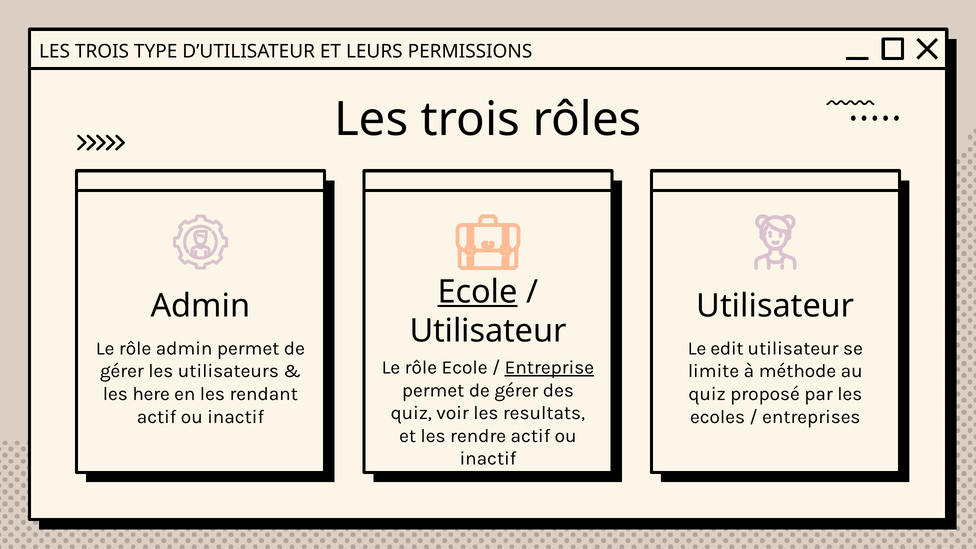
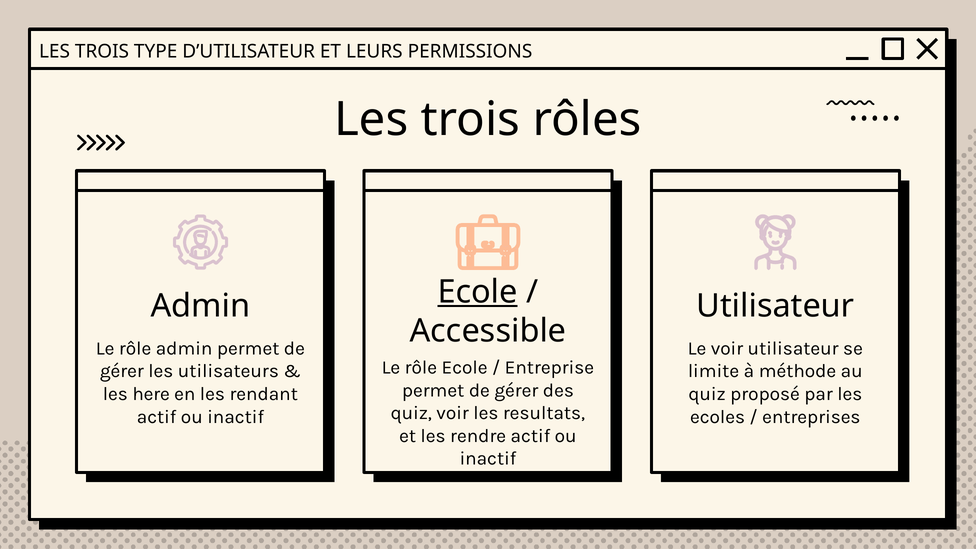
Utilisateur at (488, 331): Utilisateur -> Accessible
Le edit: edit -> voir
Entreprise underline: present -> none
